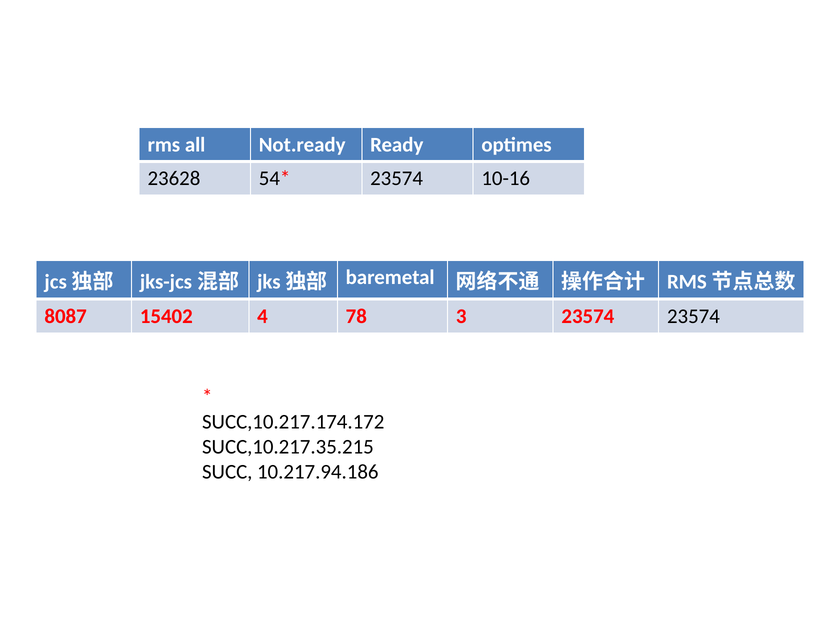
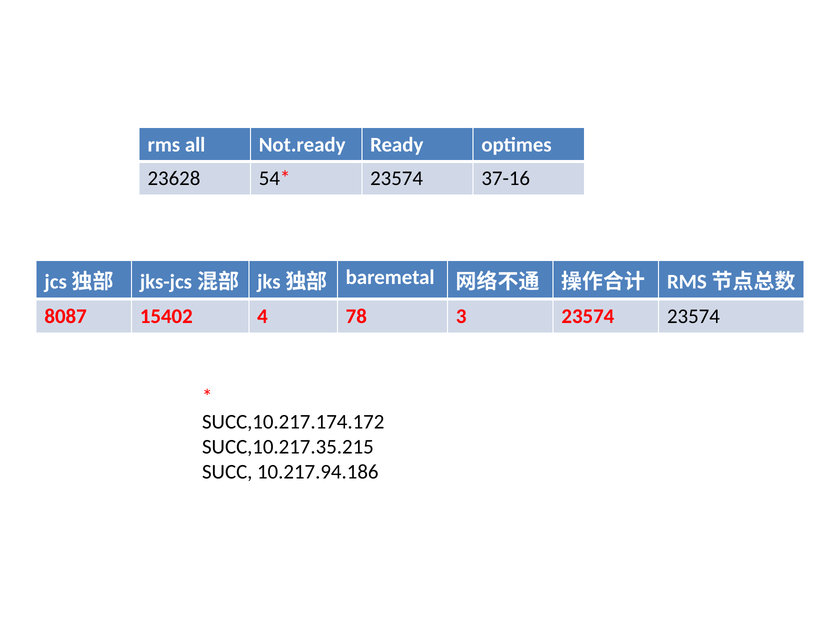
10-16: 10-16 -> 37-16
